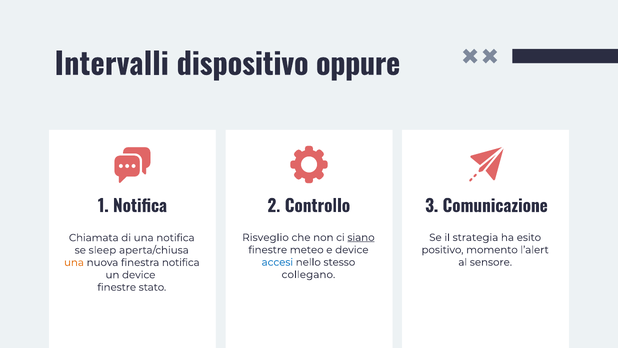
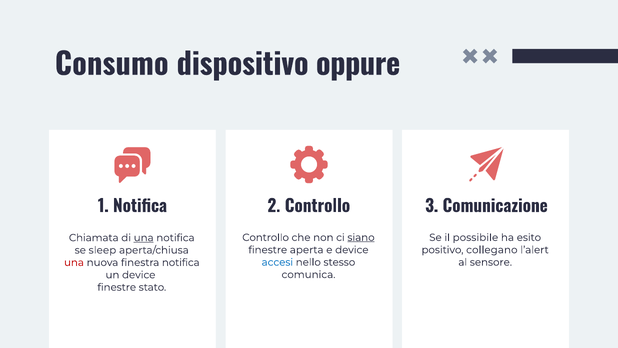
Intervalli: Intervalli -> Consumo
Risveglio at (266, 237): Risveglio -> Controllo
strategia: strategia -> possibile
una at (144, 238) underline: none -> present
meteo: meteo -> aperta
momento: momento -> collegano
una at (74, 262) colour: orange -> red
collegano: collegano -> comunica
